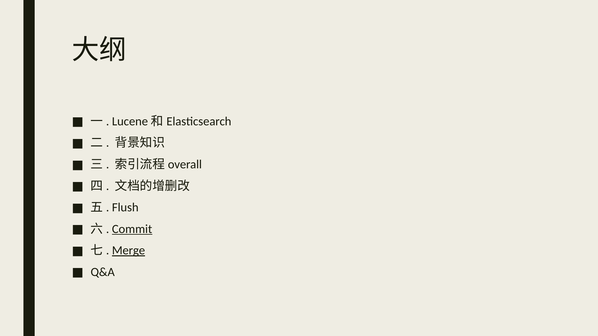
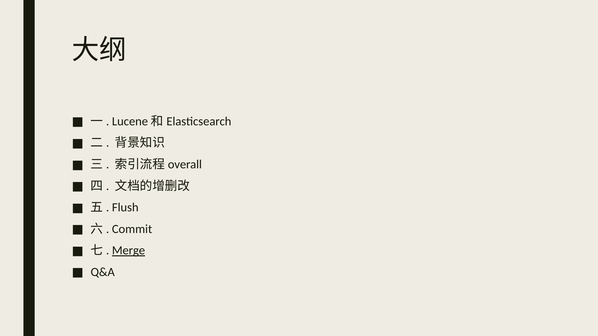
Commit underline: present -> none
